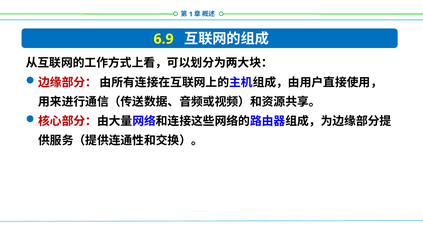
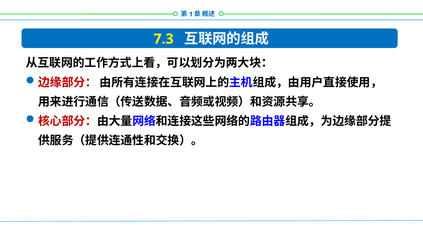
6.9: 6.9 -> 7.3
